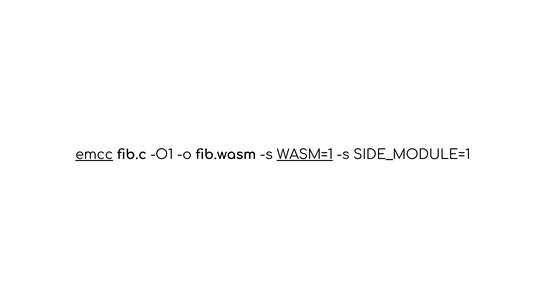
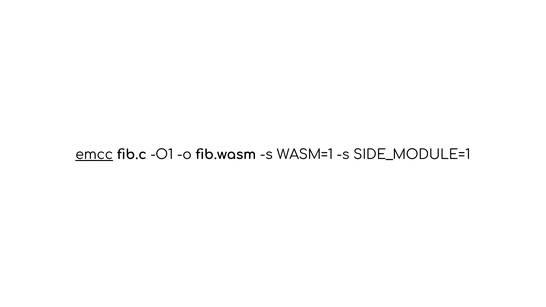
WASM=1 underline: present -> none
